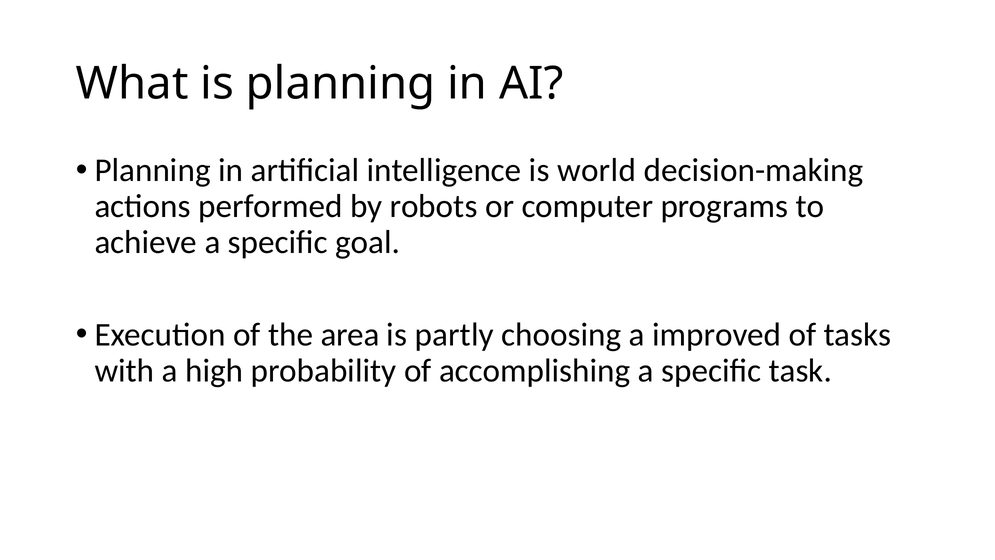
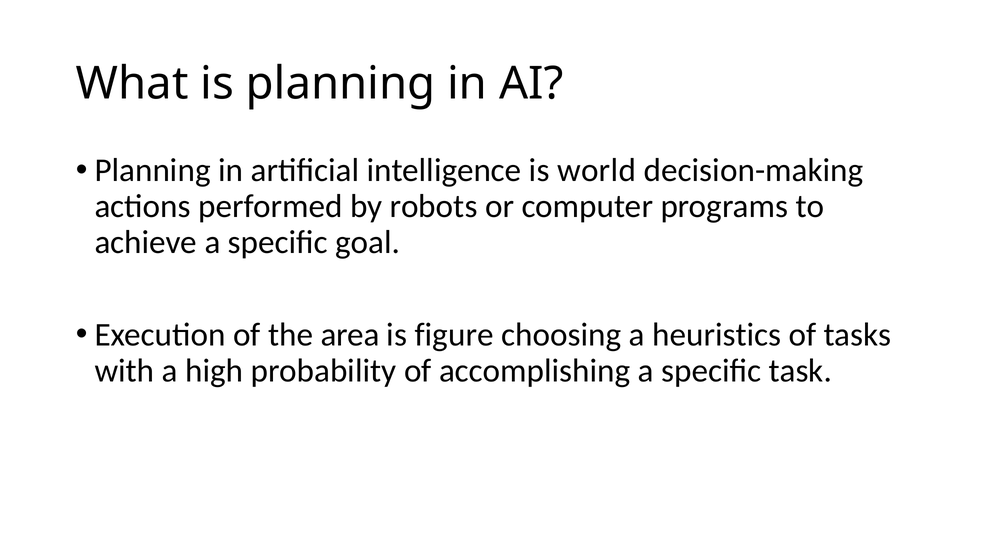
partly: partly -> figure
improved: improved -> heuristics
